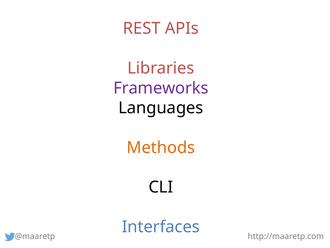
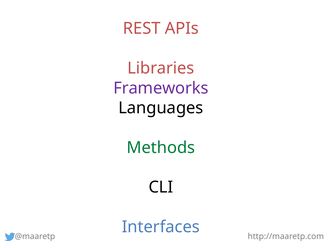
Methods colour: orange -> green
